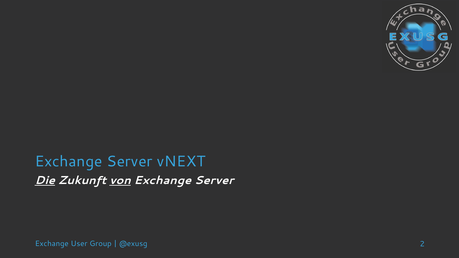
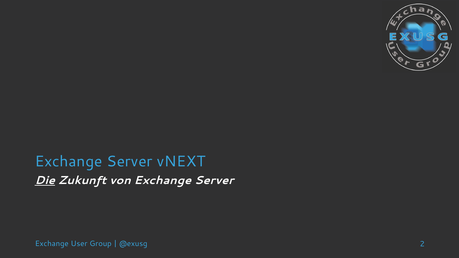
von underline: present -> none
